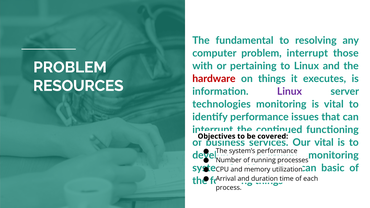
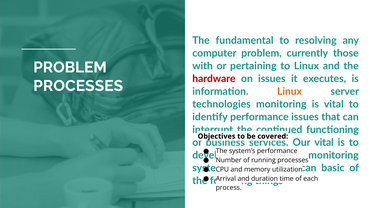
problem interrupt: interrupt -> currently
on things: things -> issues
RESOURCES at (78, 86): RESOURCES -> PROCESSES
Linux at (290, 92) colour: purple -> orange
